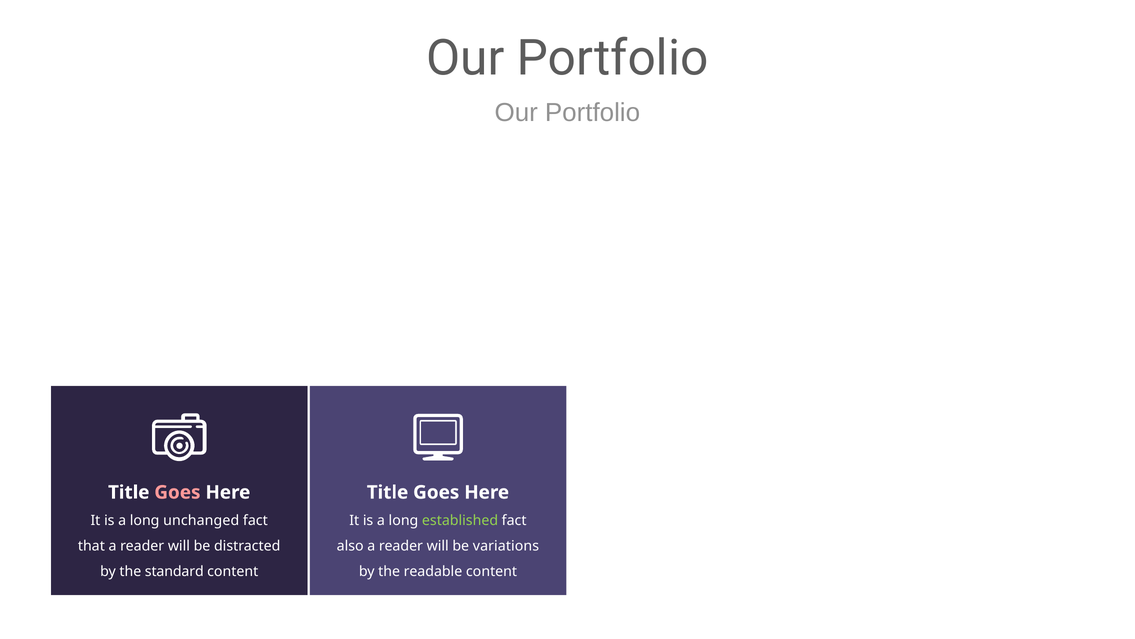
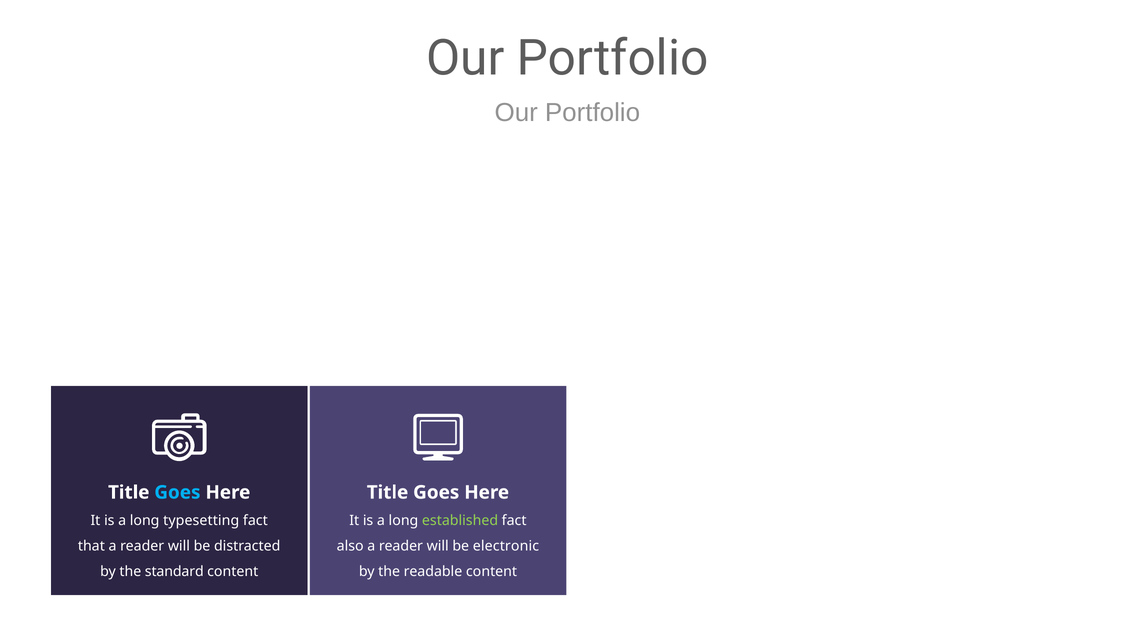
Goes at (177, 492) colour: pink -> light blue
unchanged: unchanged -> typesetting
variations: variations -> electronic
